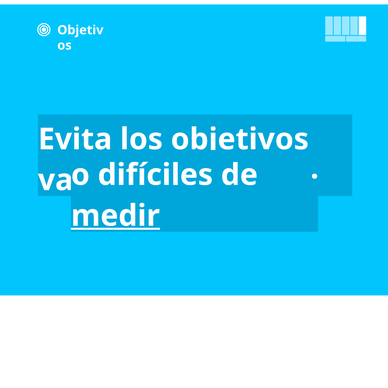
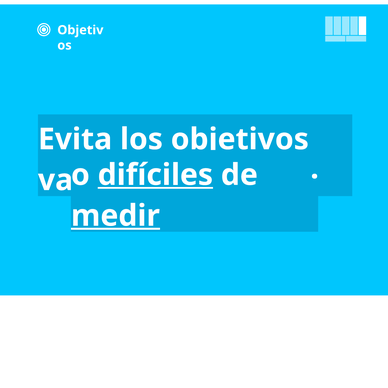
difíciles underline: none -> present
